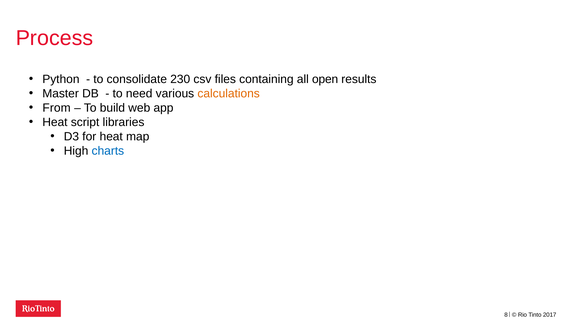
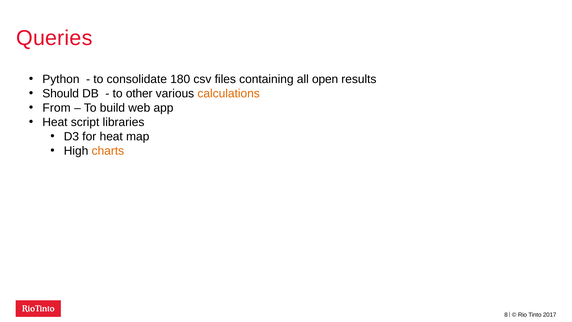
Process: Process -> Queries
230: 230 -> 180
Master: Master -> Should
need: need -> other
charts colour: blue -> orange
